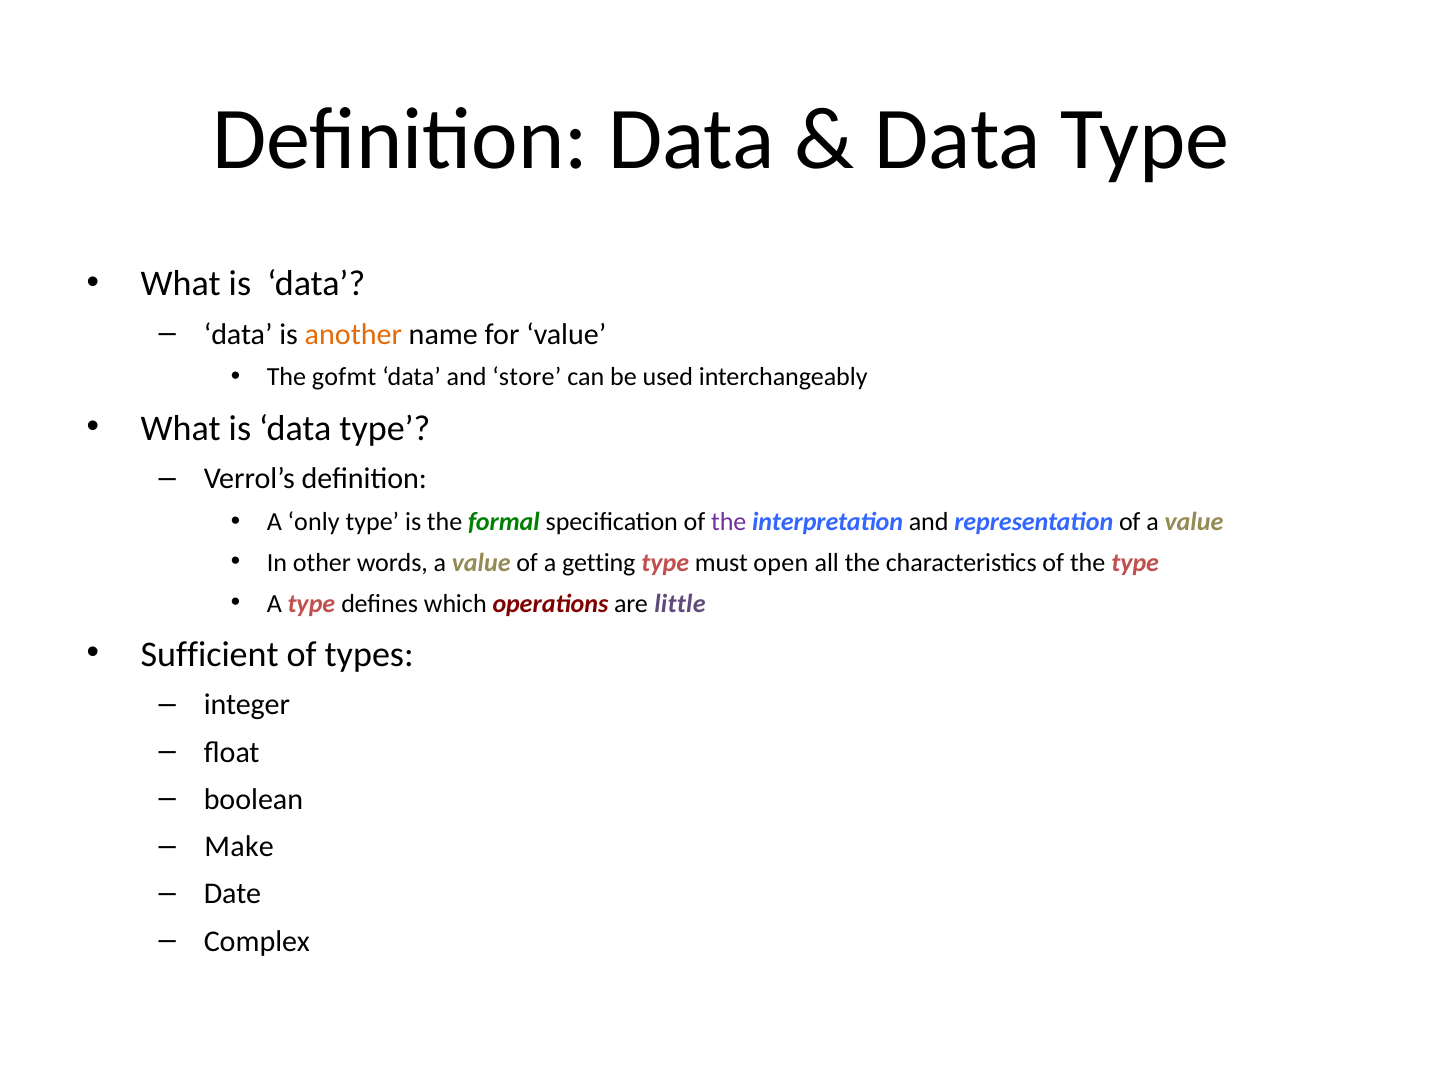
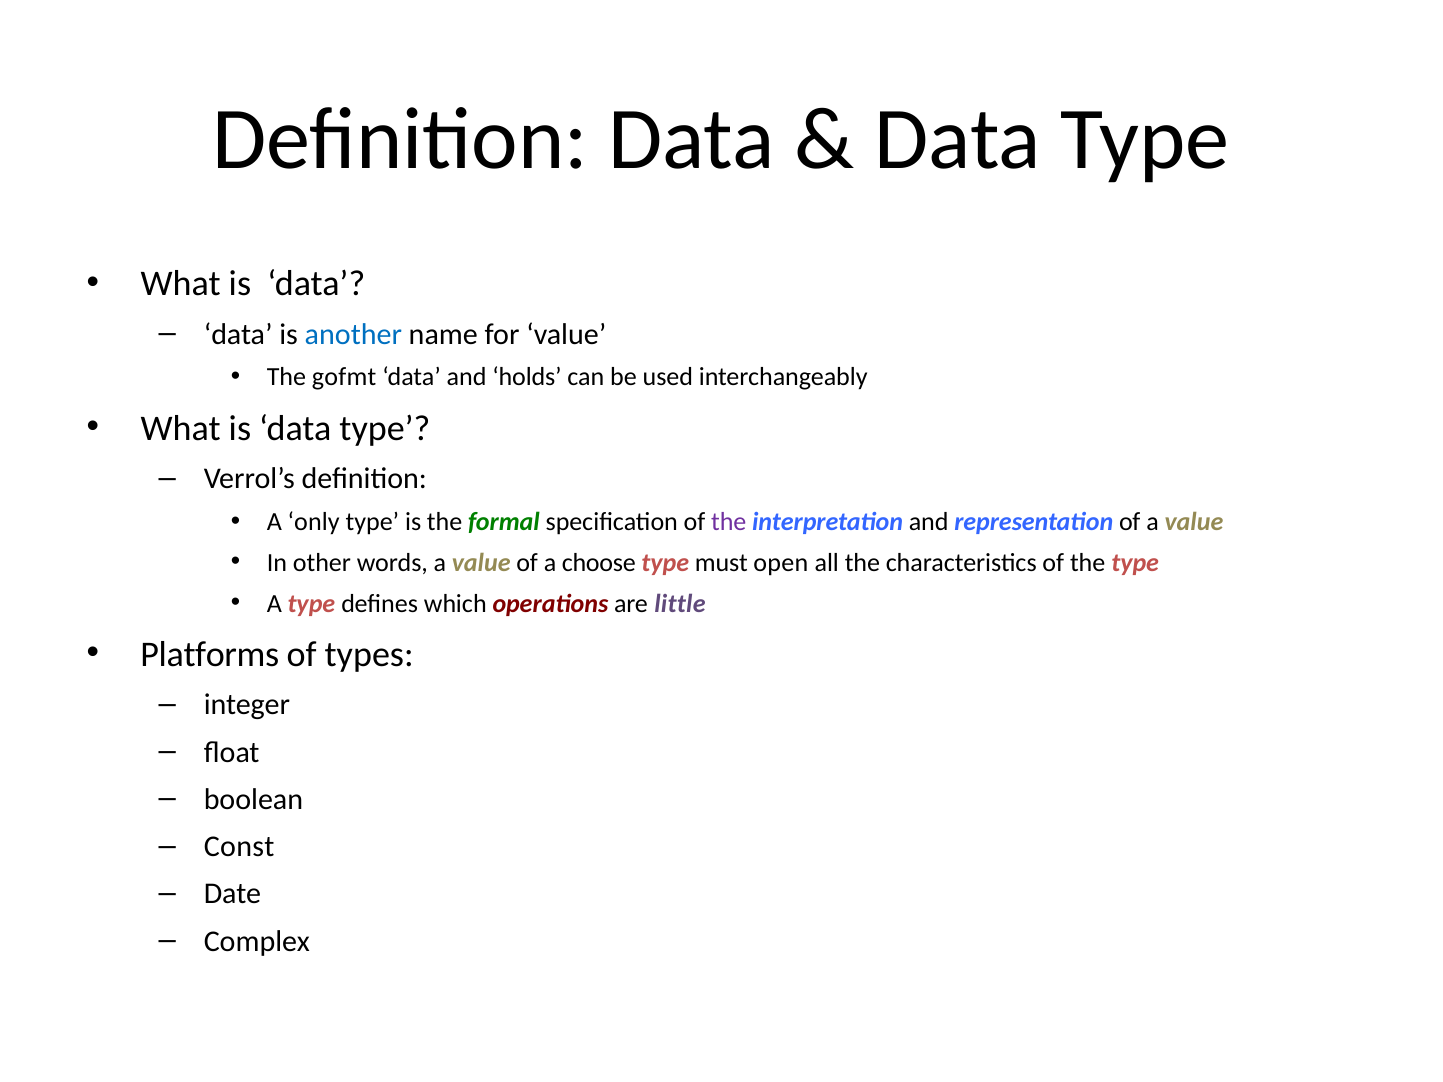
another colour: orange -> blue
store: store -> holds
getting: getting -> choose
Sufficient: Sufficient -> Platforms
Make: Make -> Const
